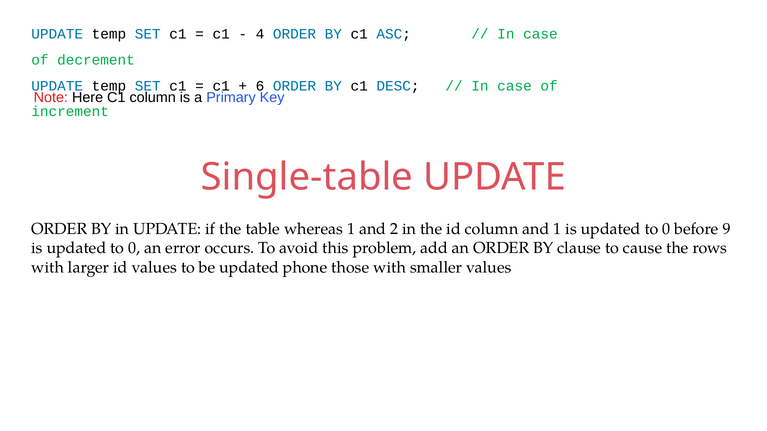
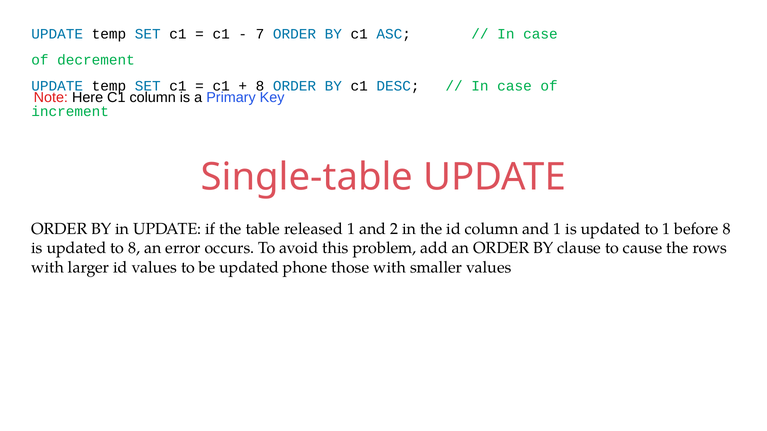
4: 4 -> 7
6 at (260, 86): 6 -> 8
whereas: whereas -> released
0 at (666, 229): 0 -> 1
before 9: 9 -> 8
0 at (134, 248): 0 -> 8
